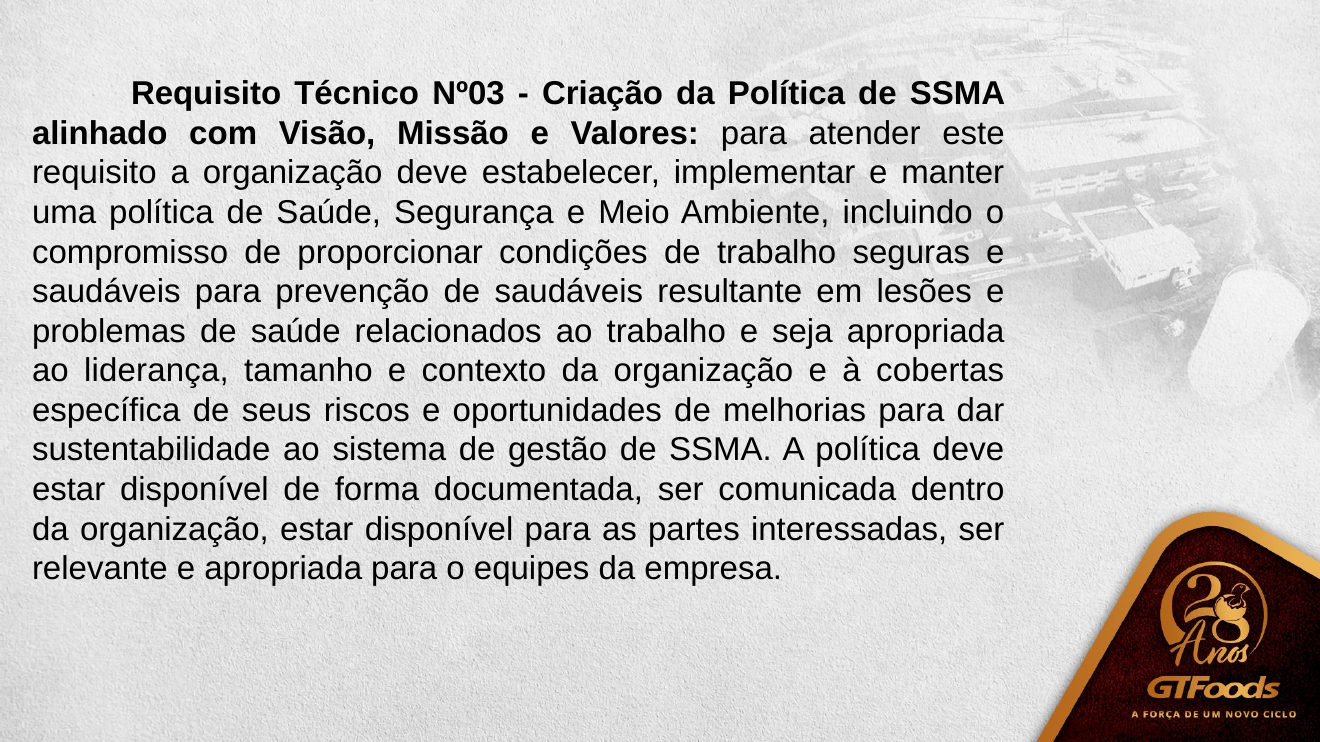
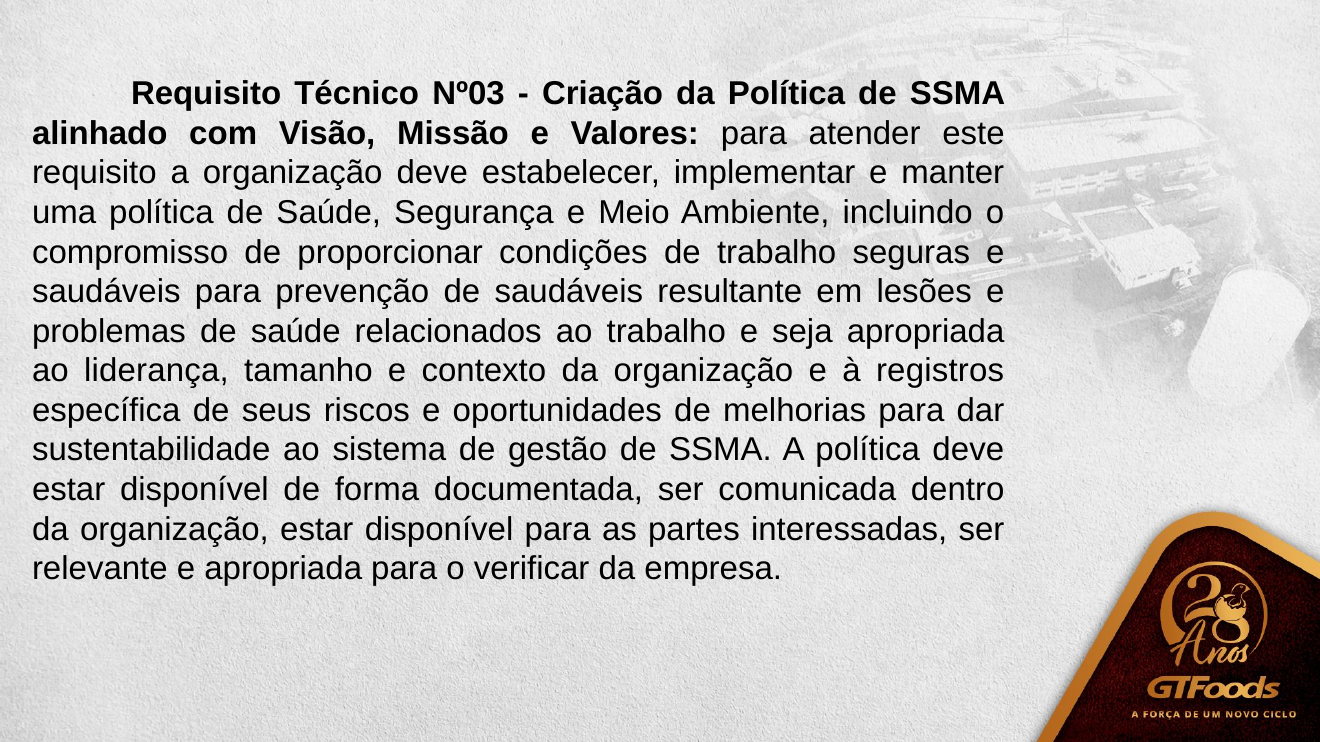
cobertas: cobertas -> registros
equipes: equipes -> verificar
